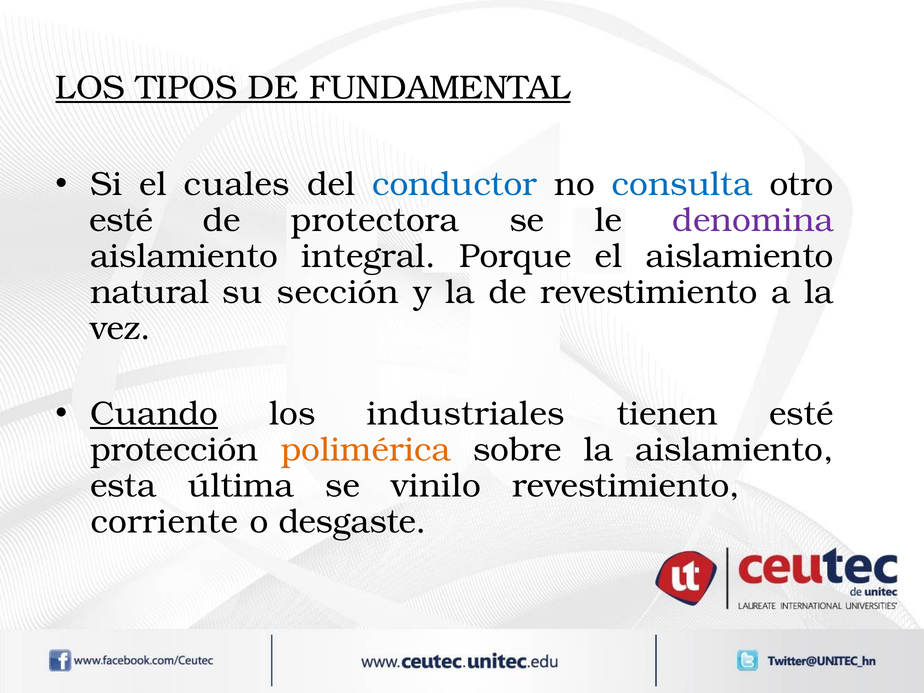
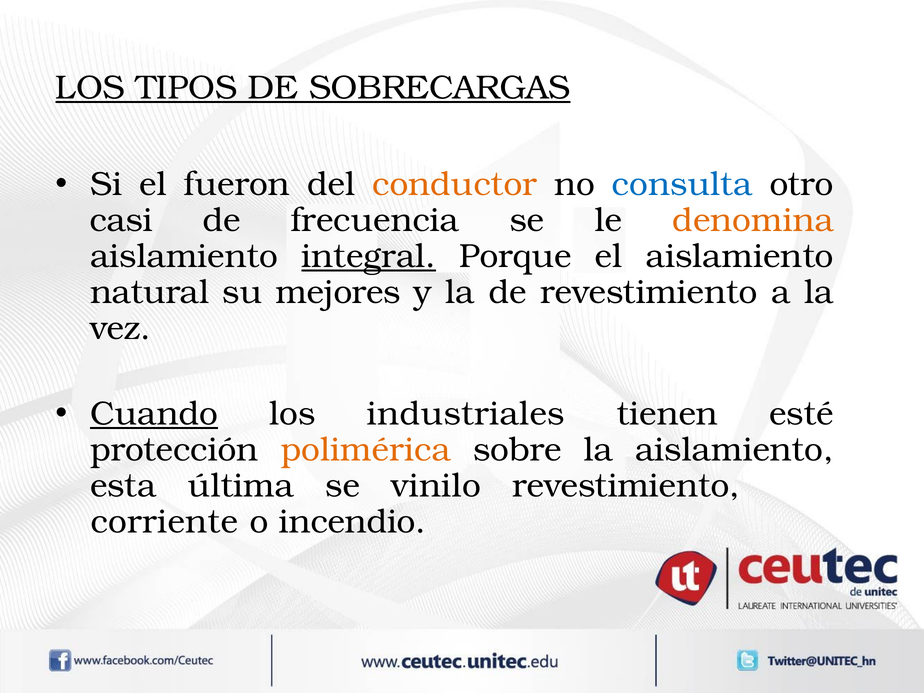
FUNDAMENTAL: FUNDAMENTAL -> SOBRECARGAS
cuales: cuales -> fueron
conductor colour: blue -> orange
esté at (121, 220): esté -> casi
protectora: protectora -> frecuencia
denomina colour: purple -> orange
integral underline: none -> present
sección: sección -> mejores
desgaste: desgaste -> incendio
